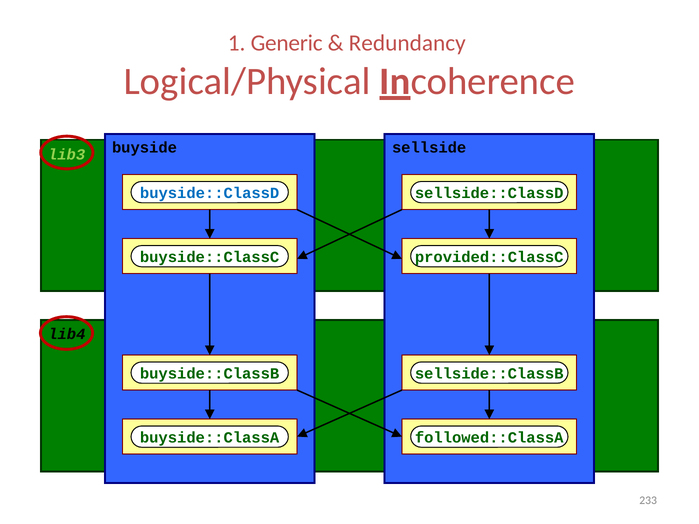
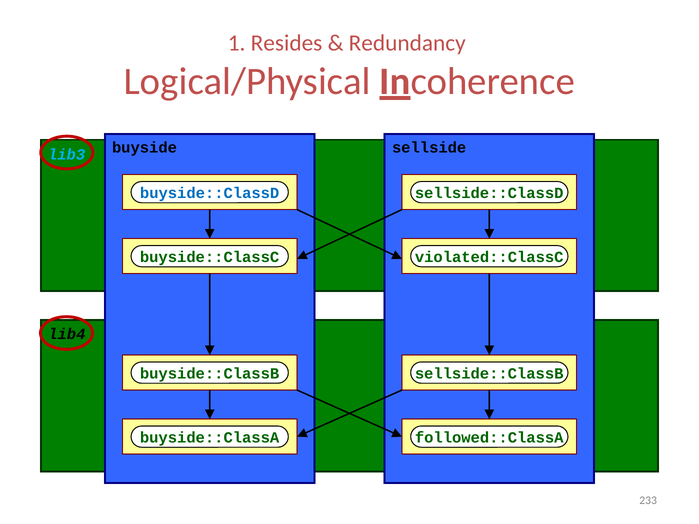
Generic: Generic -> Resides
lib3 colour: light green -> light blue
provided::ClassC: provided::ClassC -> violated::ClassC
